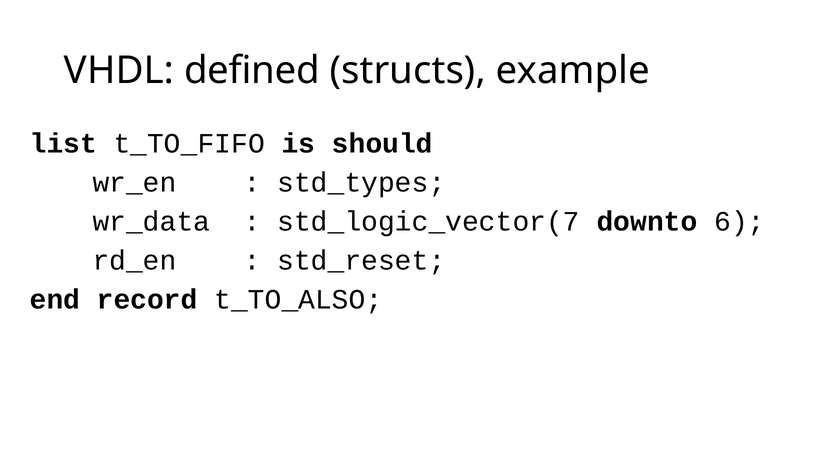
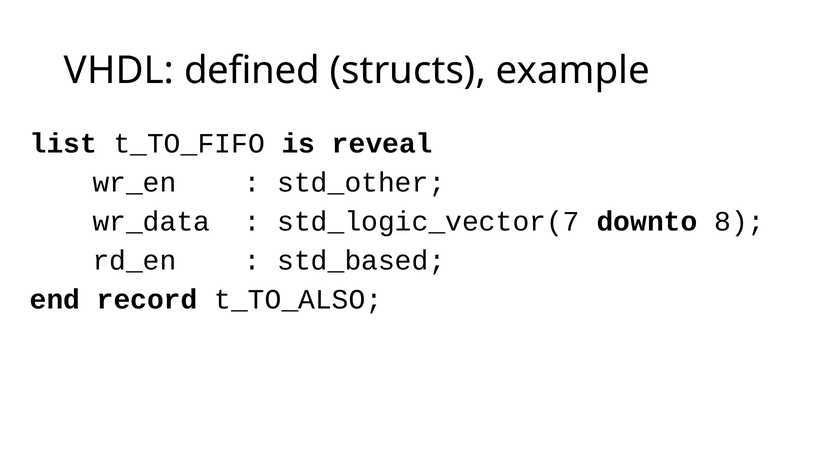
should: should -> reveal
std_types: std_types -> std_other
6: 6 -> 8
std_reset: std_reset -> std_based
